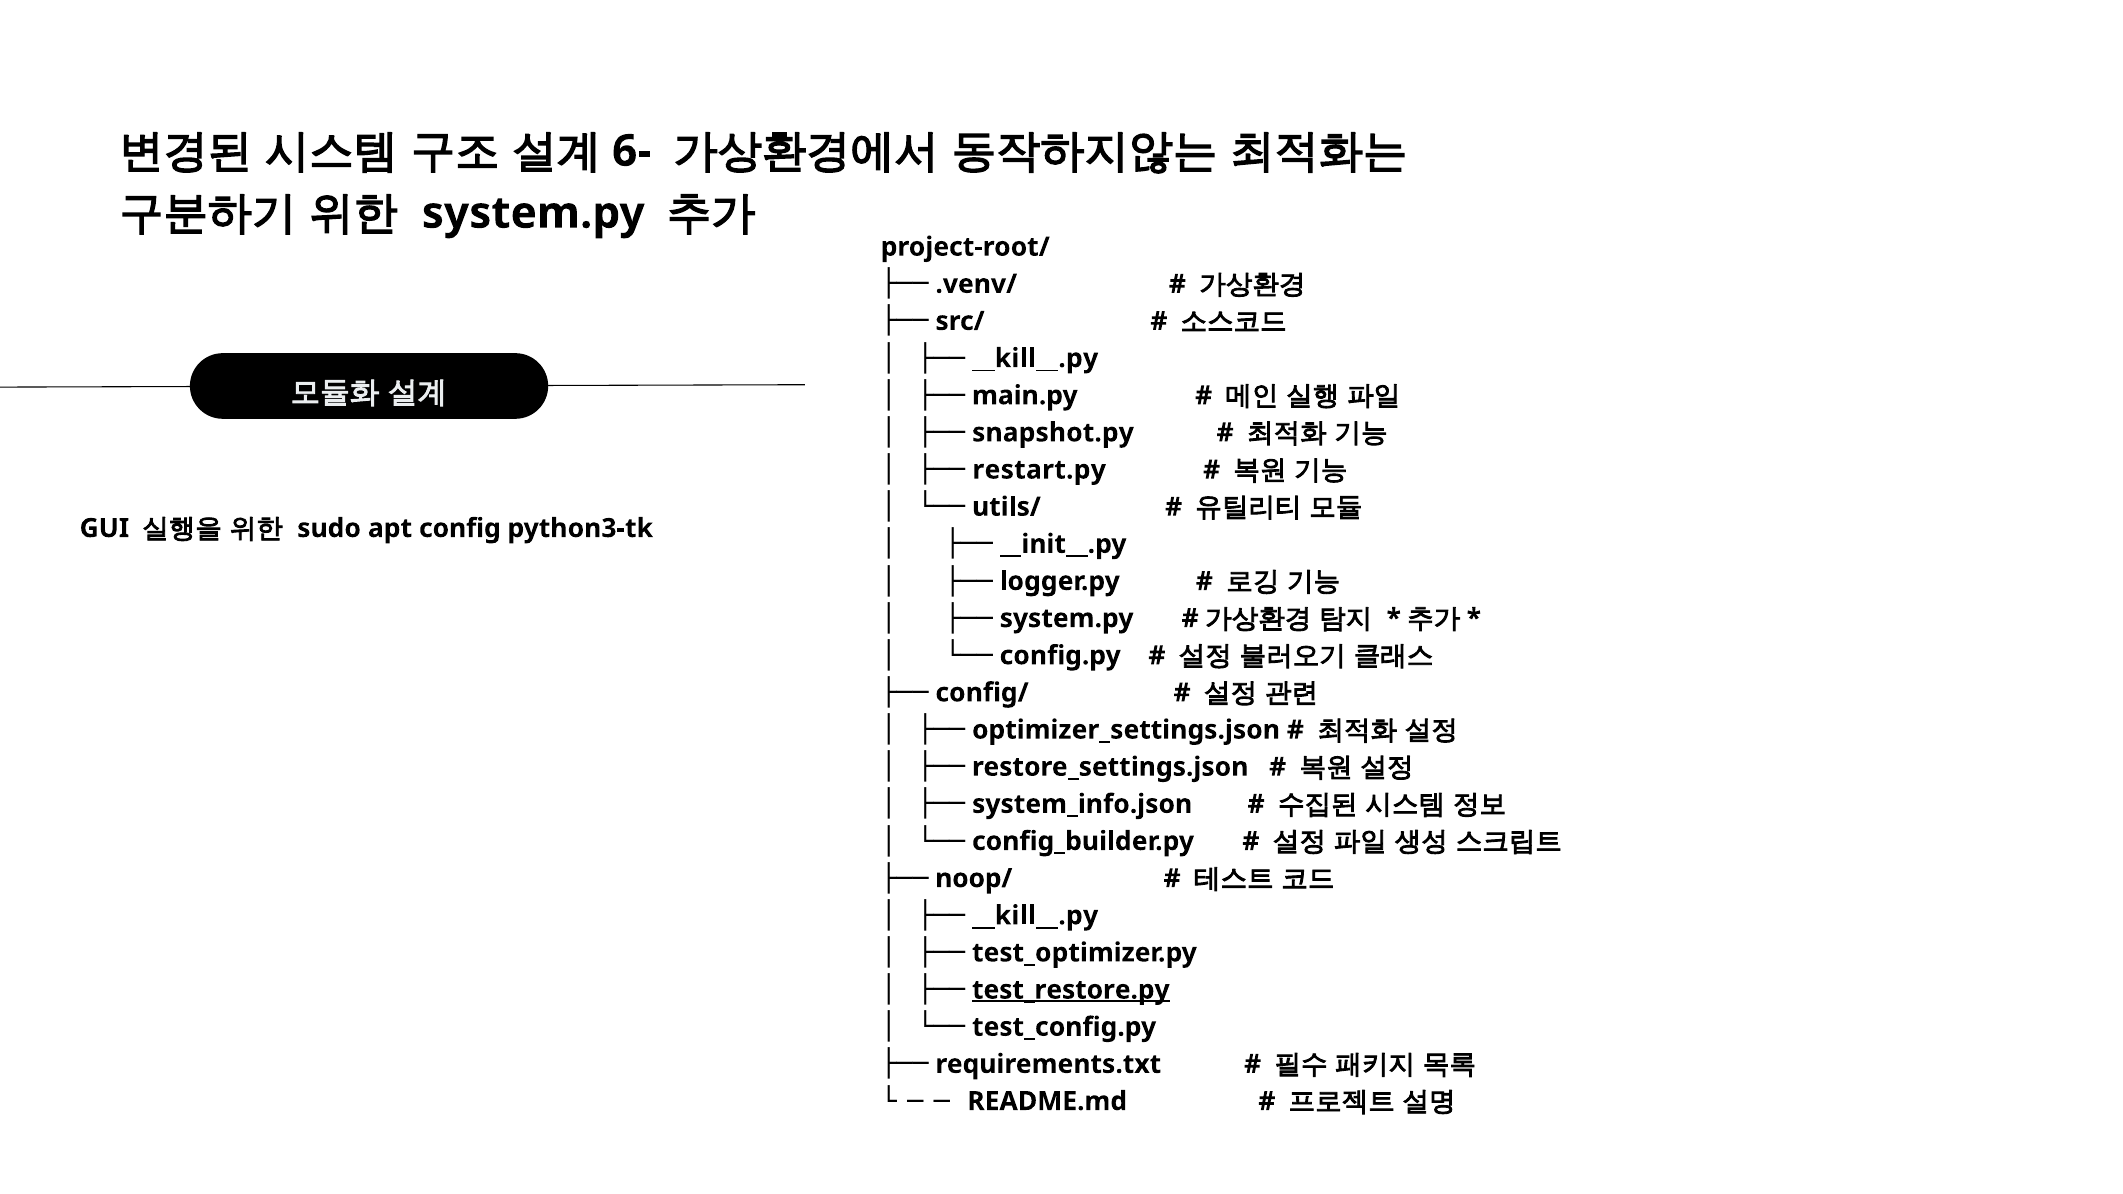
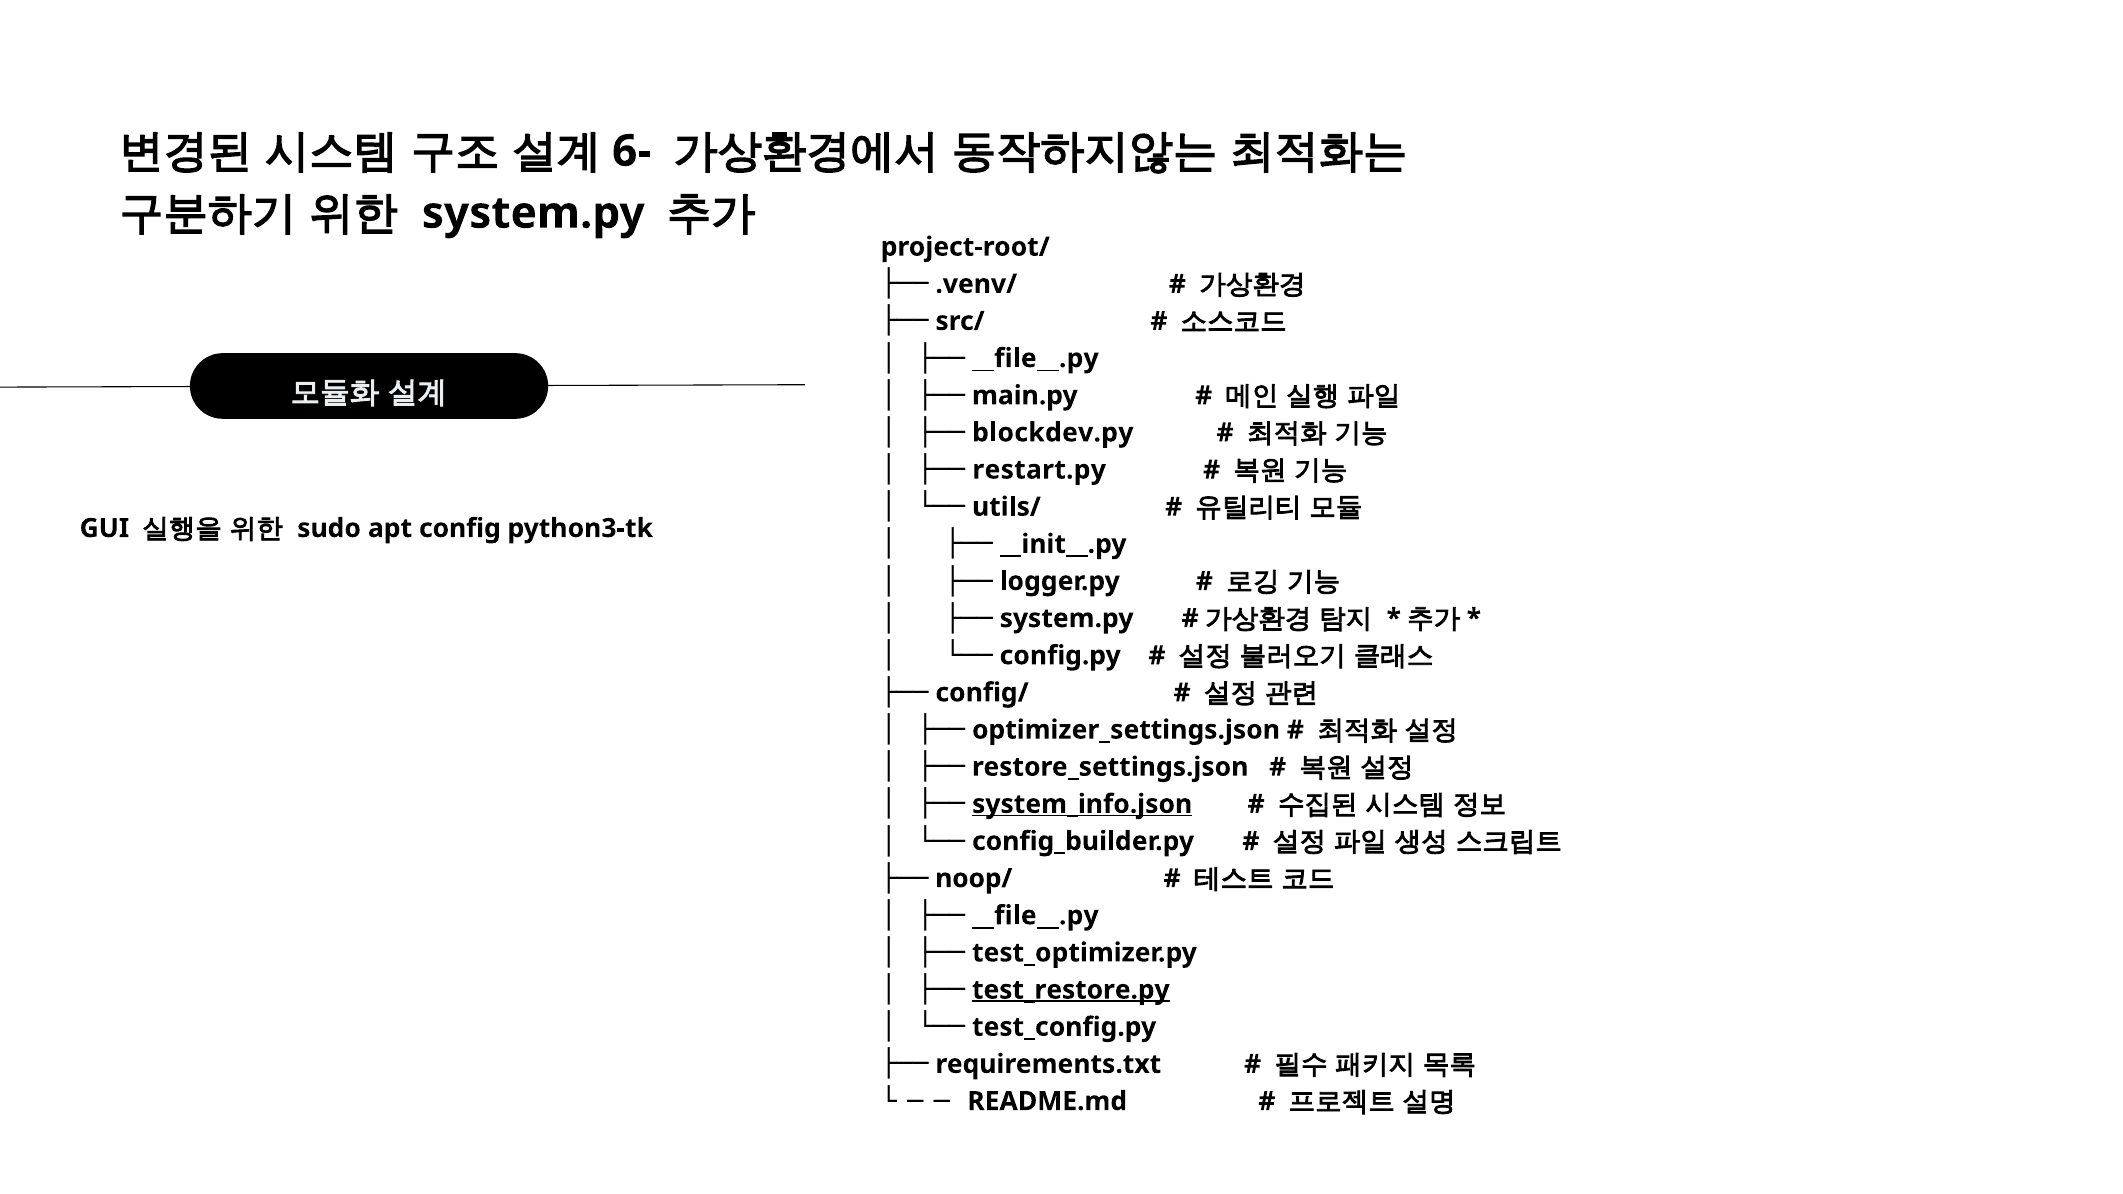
__kill__.py at (1035, 358): __kill__.py -> __file__.py
snapshot.py: snapshot.py -> blockdev.py
system_info.json underline: none -> present
__kill__.py at (1035, 916): __kill__.py -> __file__.py
